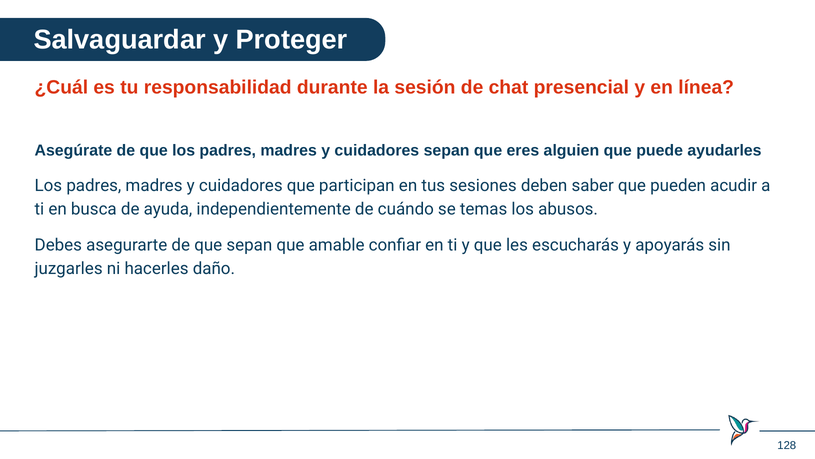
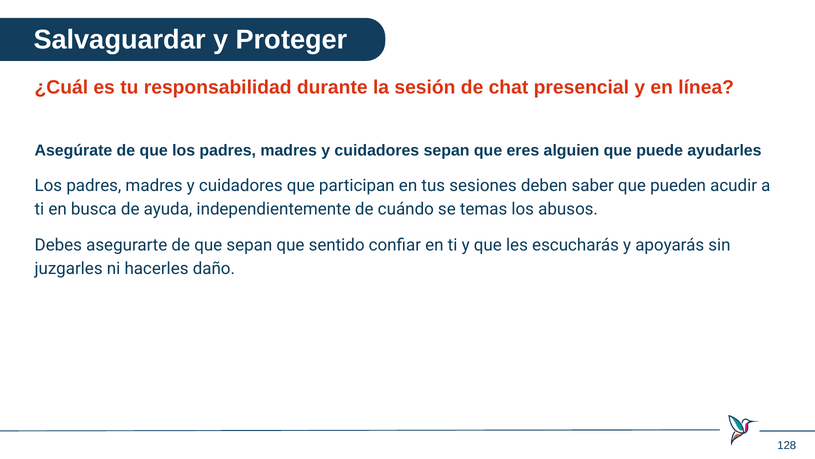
amable: amable -> sentido
